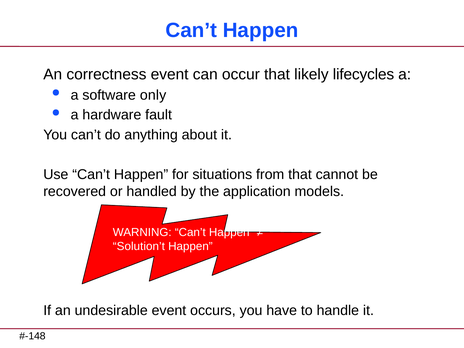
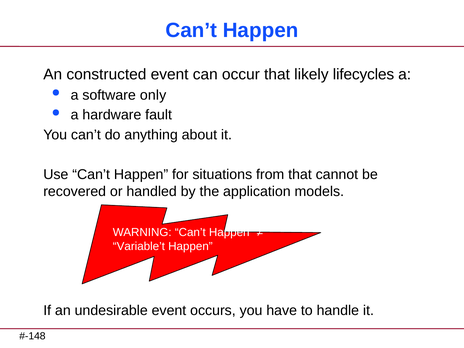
correctness: correctness -> constructed
Solution’t: Solution’t -> Variable’t
